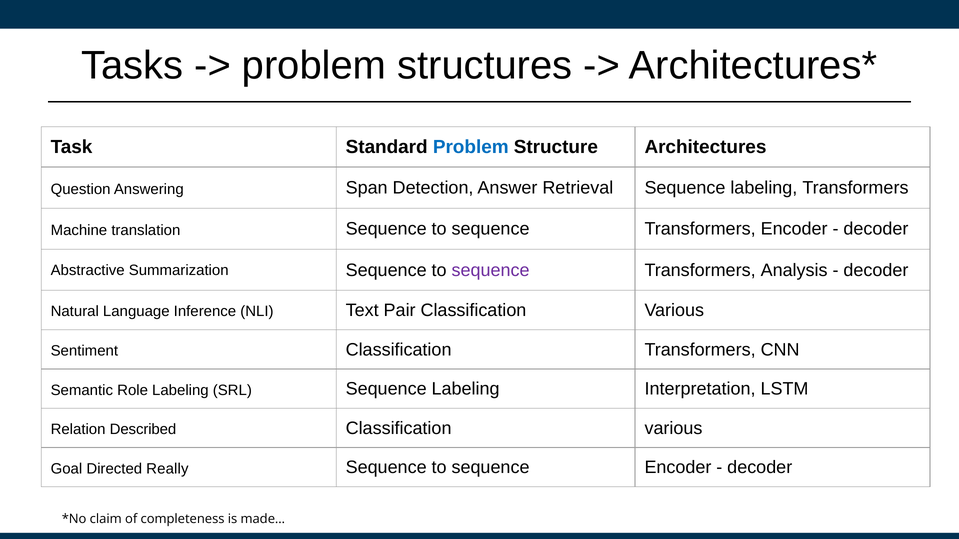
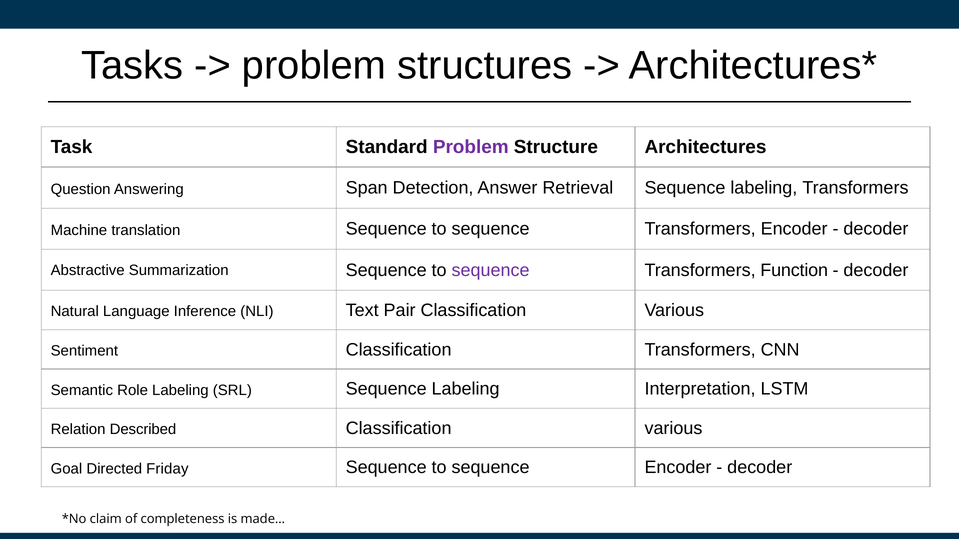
Problem at (471, 147) colour: blue -> purple
Analysis: Analysis -> Function
Really: Really -> Friday
